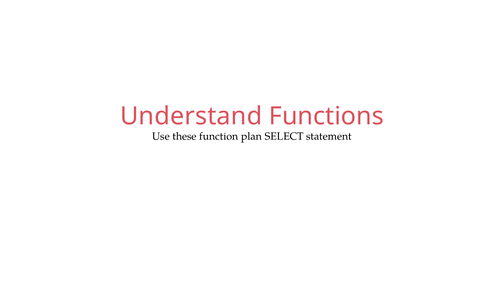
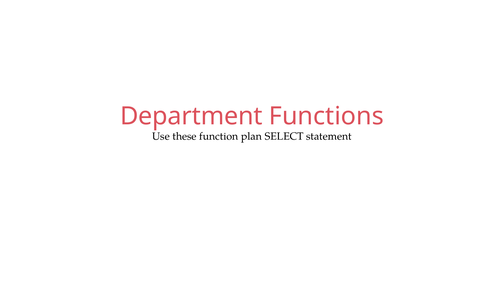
Understand: Understand -> Department
